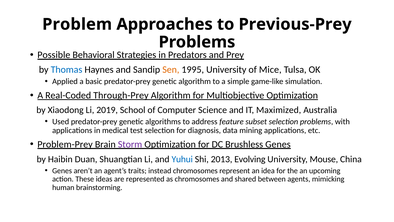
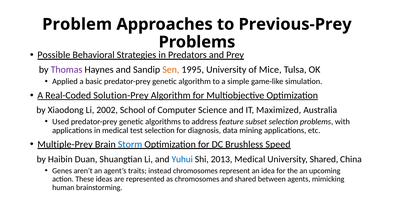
Thomas colour: blue -> purple
Through-Prey: Through-Prey -> Solution-Prey
2019: 2019 -> 2002
Problem-Prey: Problem-Prey -> Multiple-Prey
Storm colour: purple -> blue
Brushless Genes: Genes -> Speed
2013 Evolving: Evolving -> Medical
University Mouse: Mouse -> Shared
